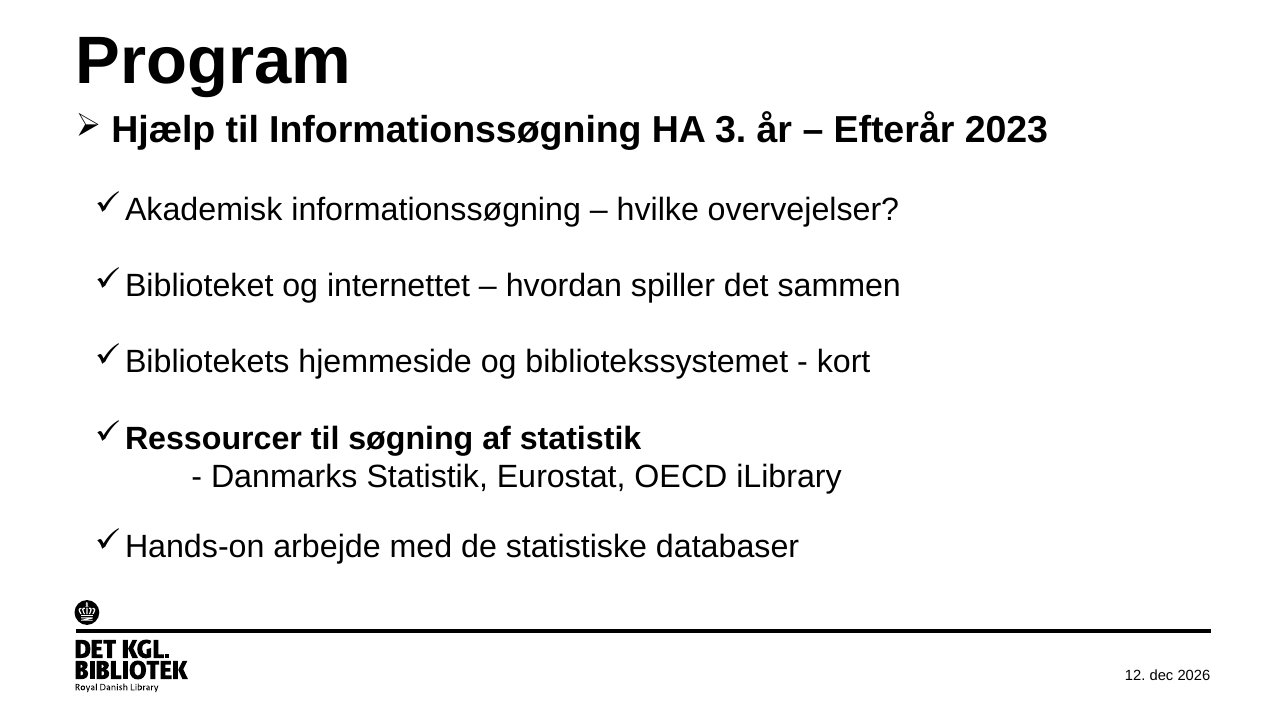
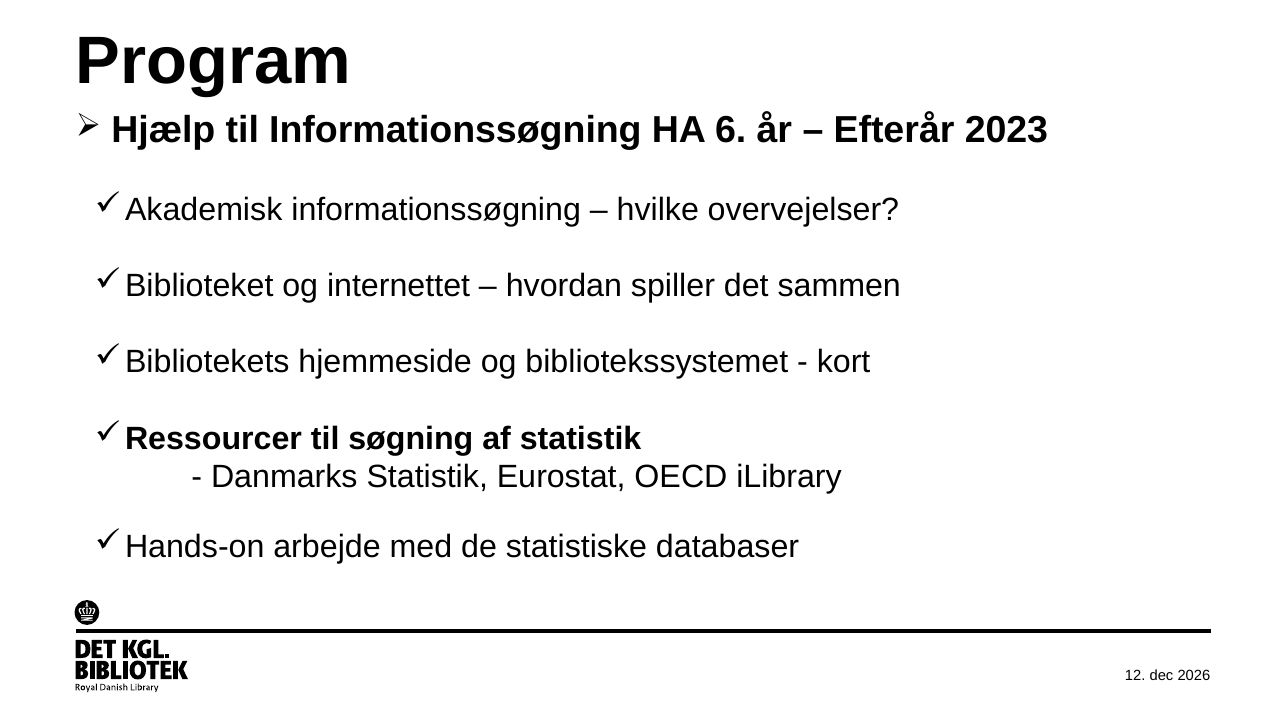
3: 3 -> 6
